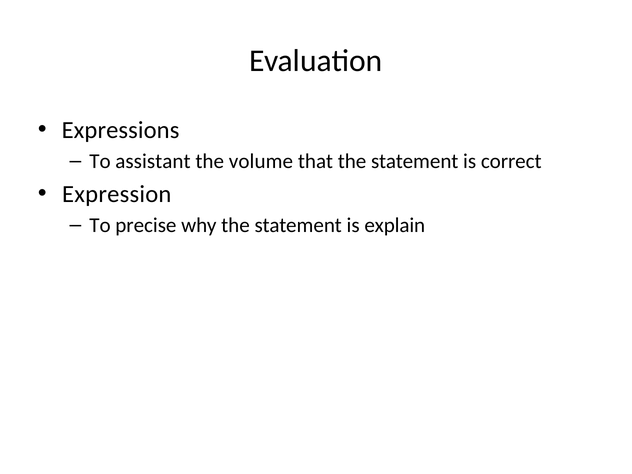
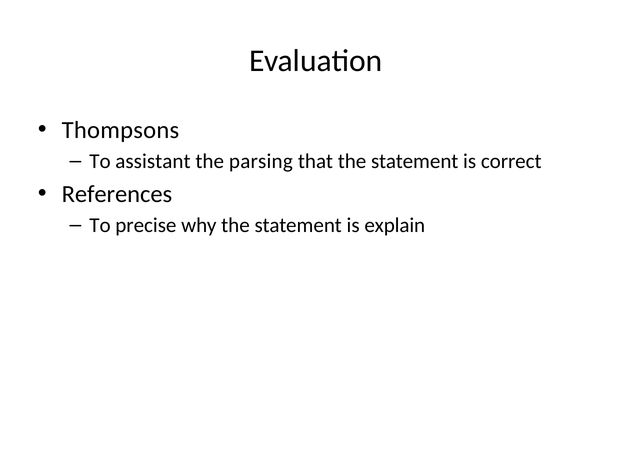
Expressions: Expressions -> Thompsons
volume: volume -> parsing
Expression: Expression -> References
